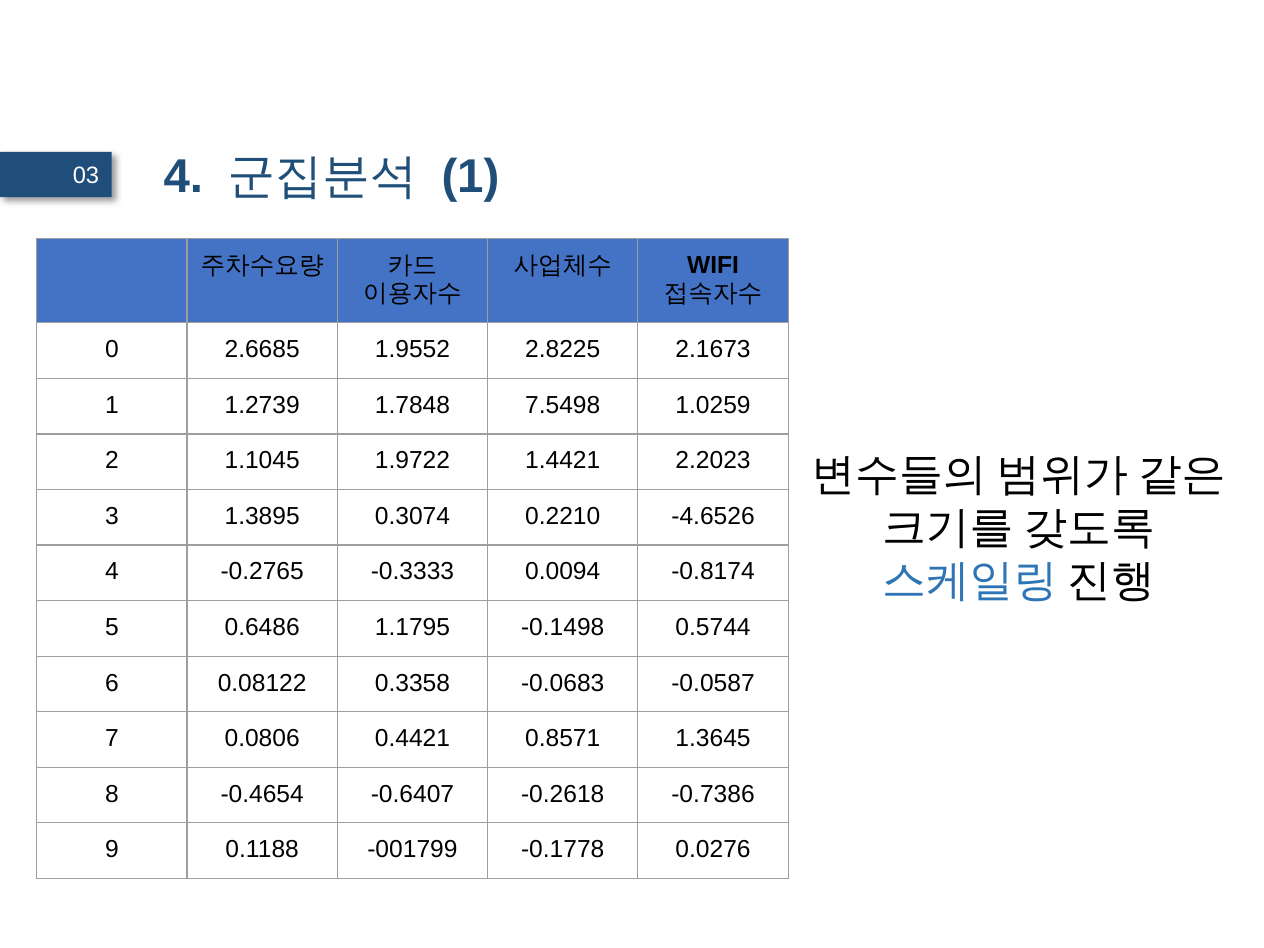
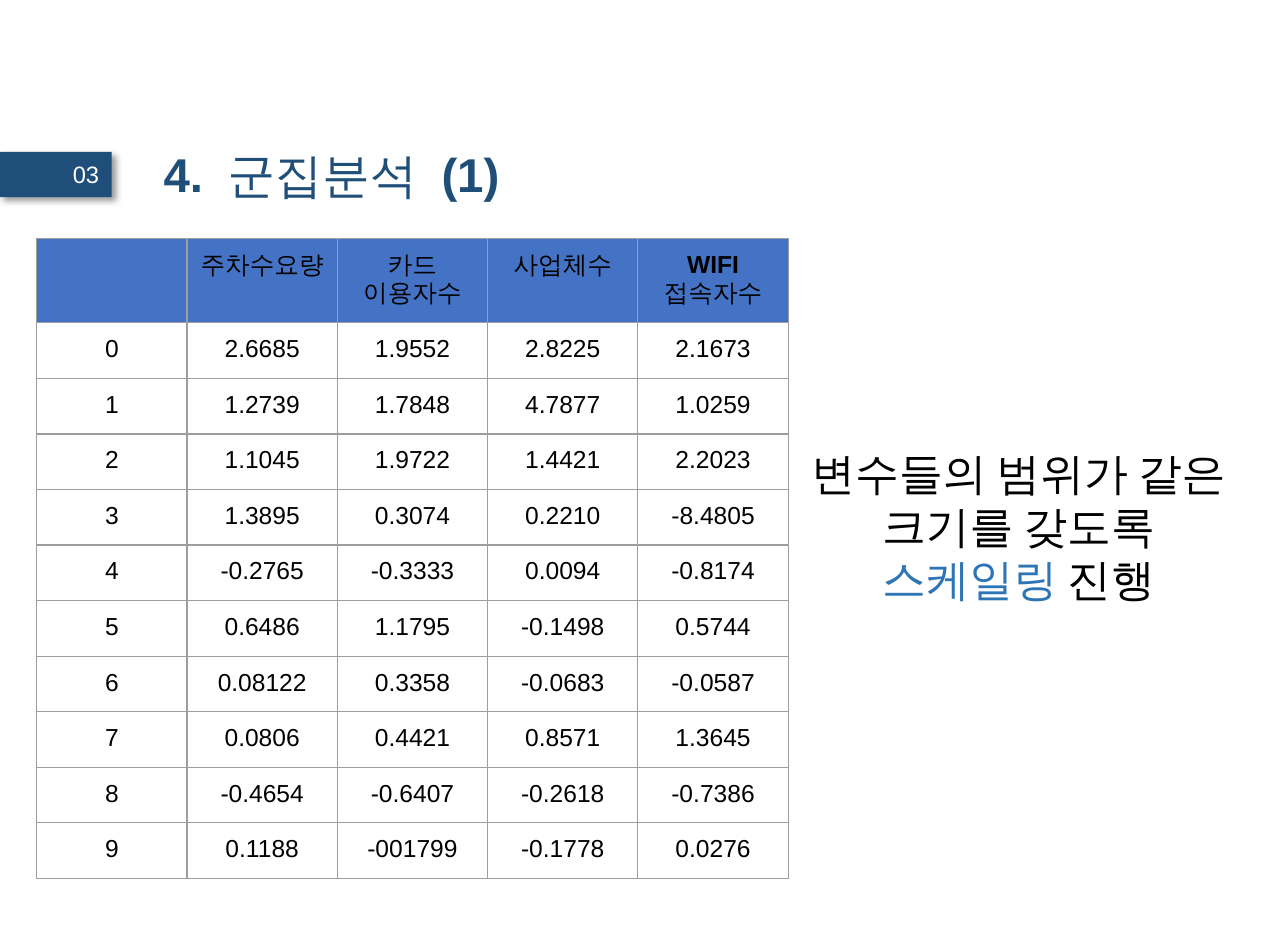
7.5498: 7.5498 -> 4.7877
-4.6526: -4.6526 -> -8.4805
